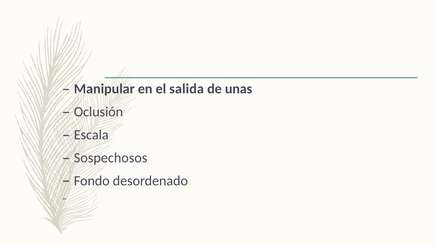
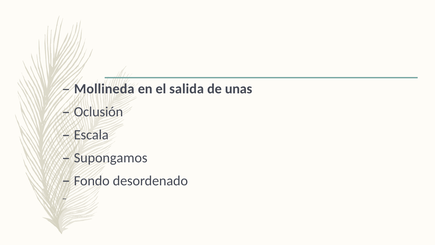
Manipular: Manipular -> Mollineda
Sospechosos: Sospechosos -> Supongamos
